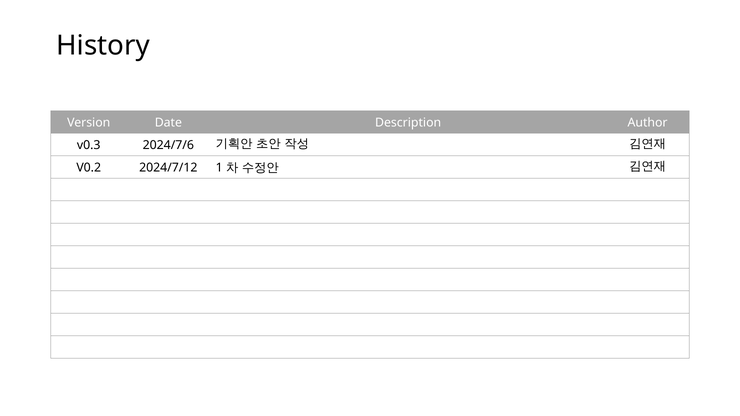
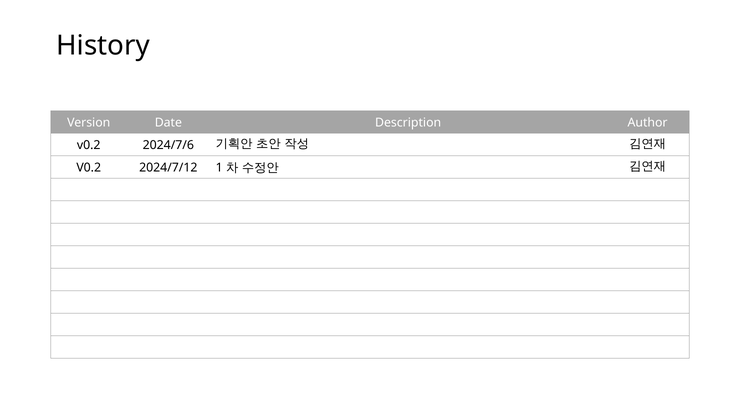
v0.3 at (89, 145): v0.3 -> v0.2
